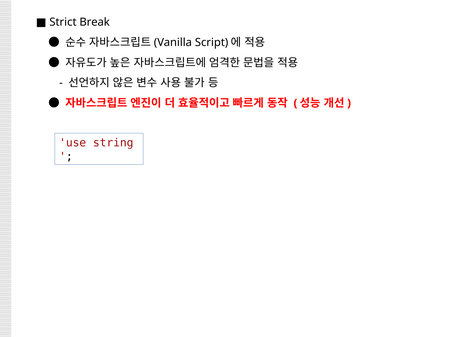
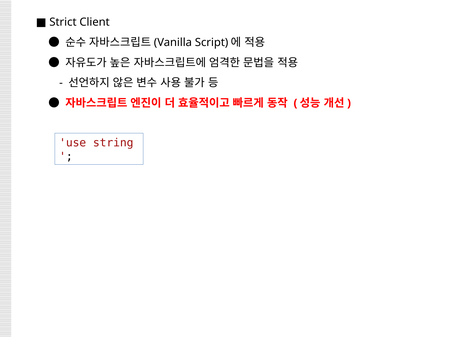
Break: Break -> Client
